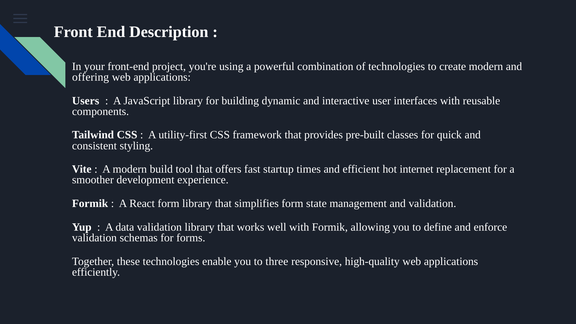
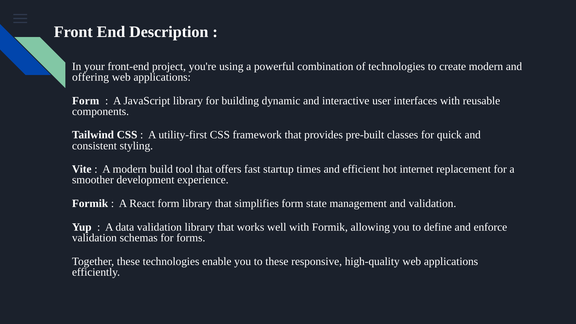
Users at (86, 101): Users -> Form
to three: three -> these
